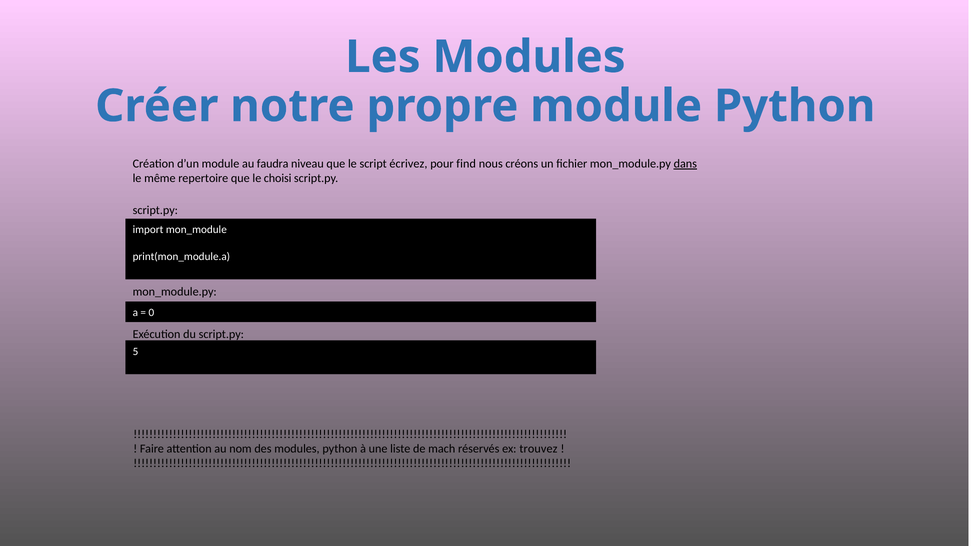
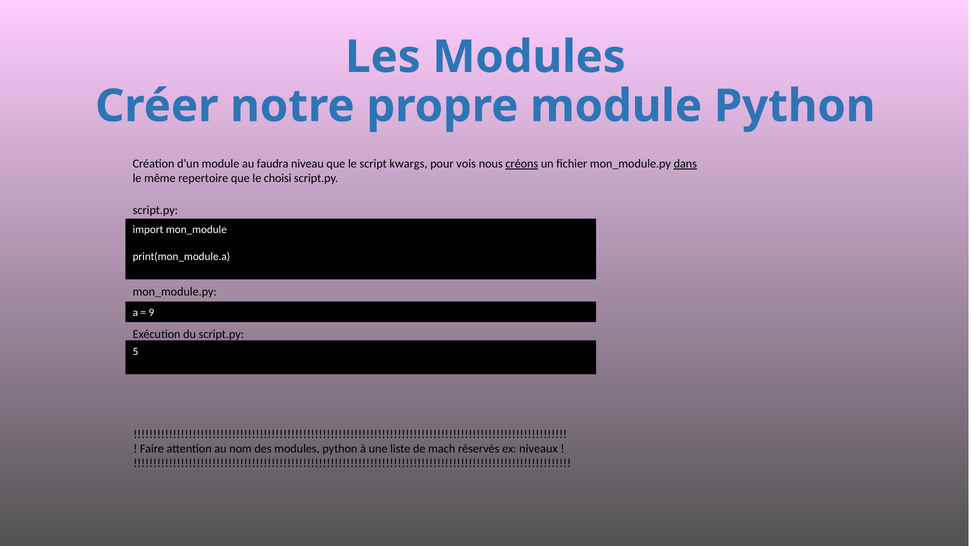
écrivez: écrivez -> kwargs
find: find -> vois
créons underline: none -> present
0: 0 -> 9
trouvez: trouvez -> niveaux
